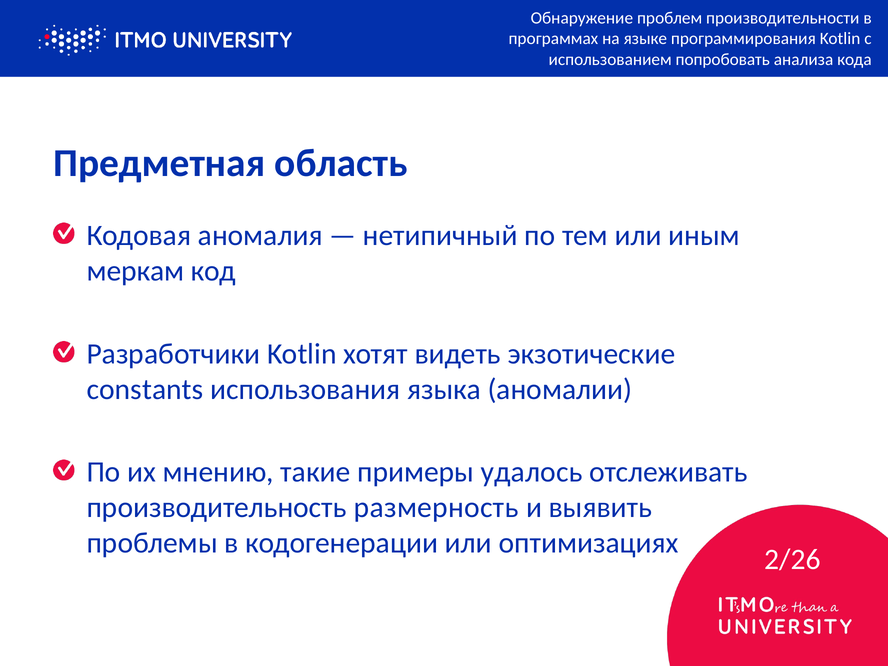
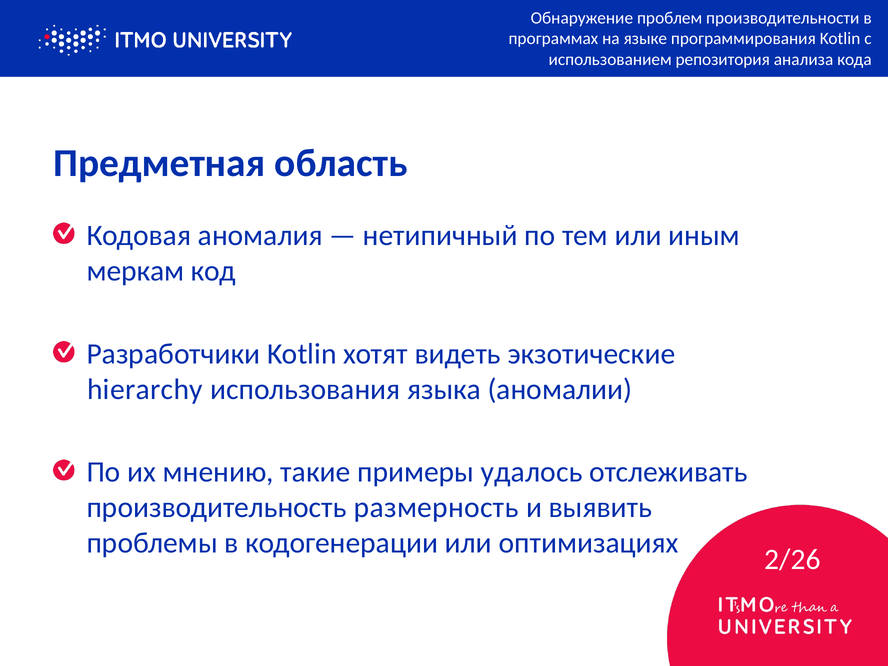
попробовать: попробовать -> репозитория
constants: constants -> hierarchy
